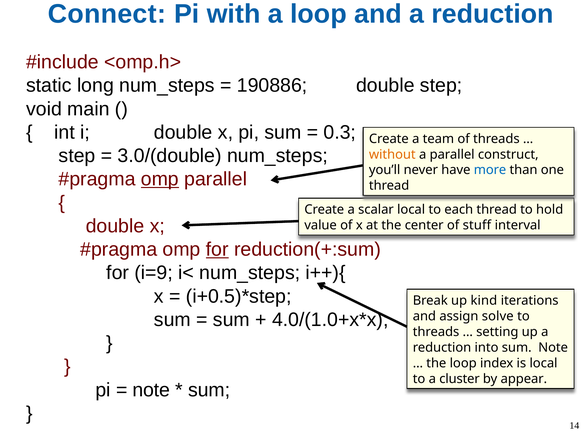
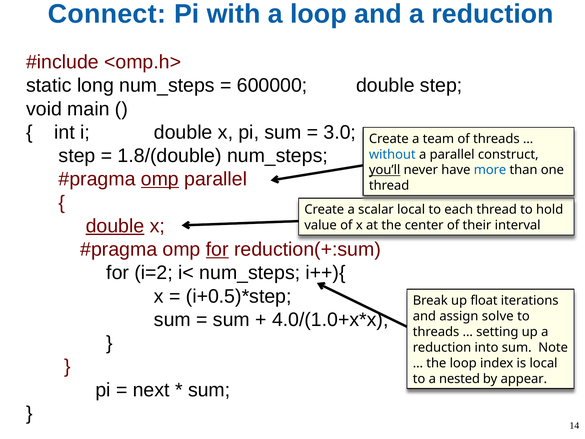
190886: 190886 -> 600000
0.3: 0.3 -> 3.0
3.0/(double: 3.0/(double -> 1.8/(double
without colour: orange -> blue
you’ll underline: none -> present
double at (115, 226) underline: none -> present
stuff: stuff -> their
i=9: i=9 -> i=2
kind: kind -> float
cluster: cluster -> nested
note at (151, 390): note -> next
